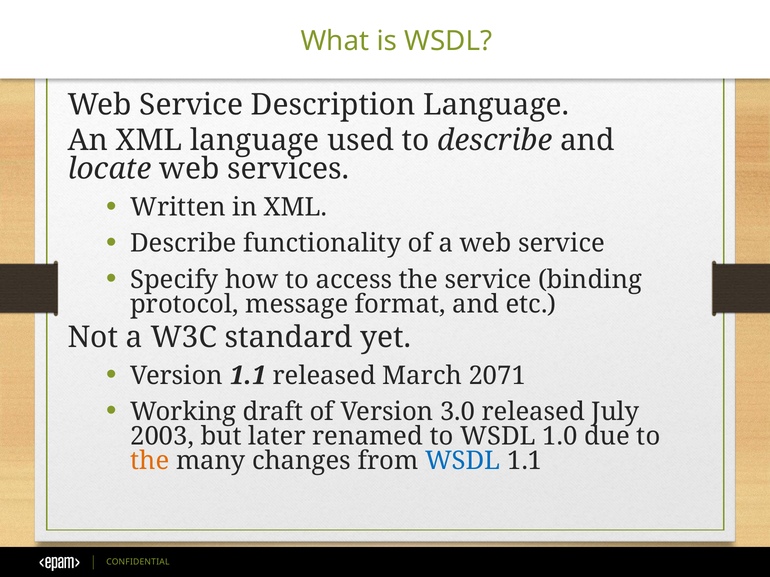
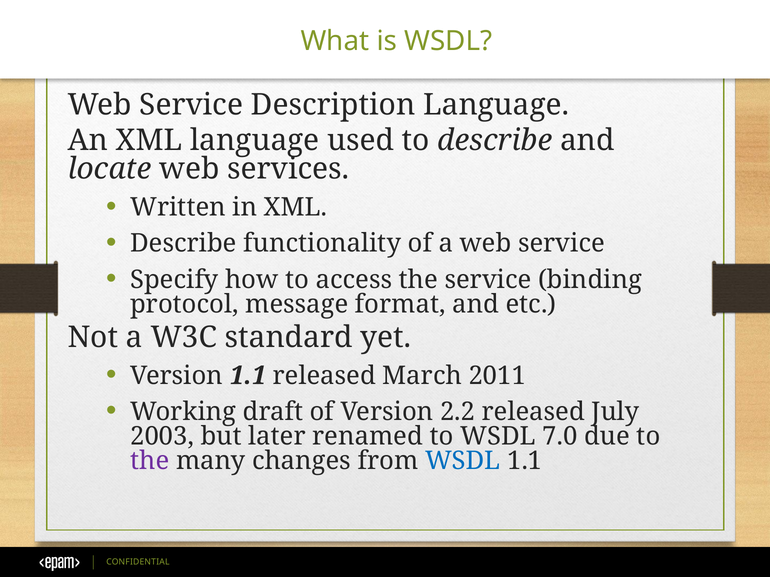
2071: 2071 -> 2011
3.0: 3.0 -> 2.2
1.0: 1.0 -> 7.0
the at (150, 461) colour: orange -> purple
